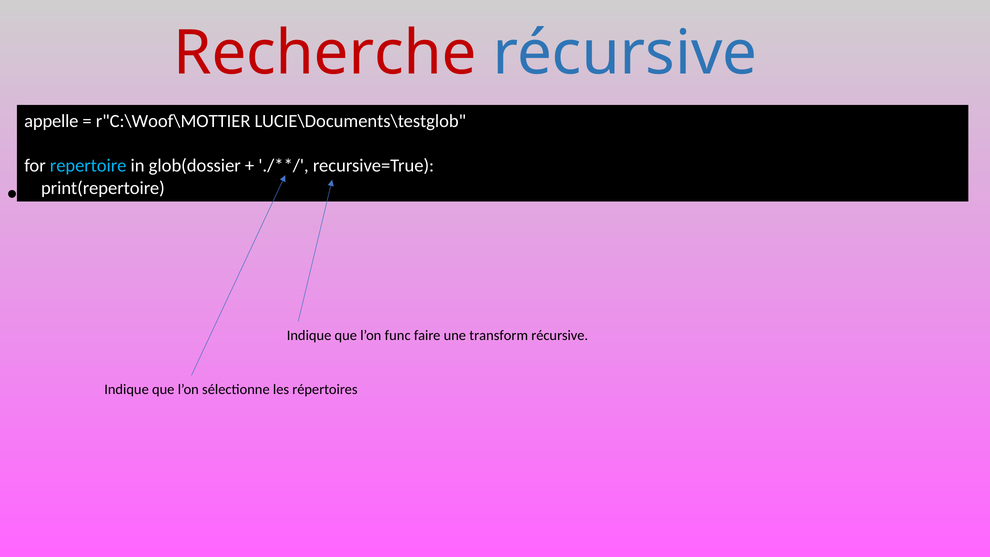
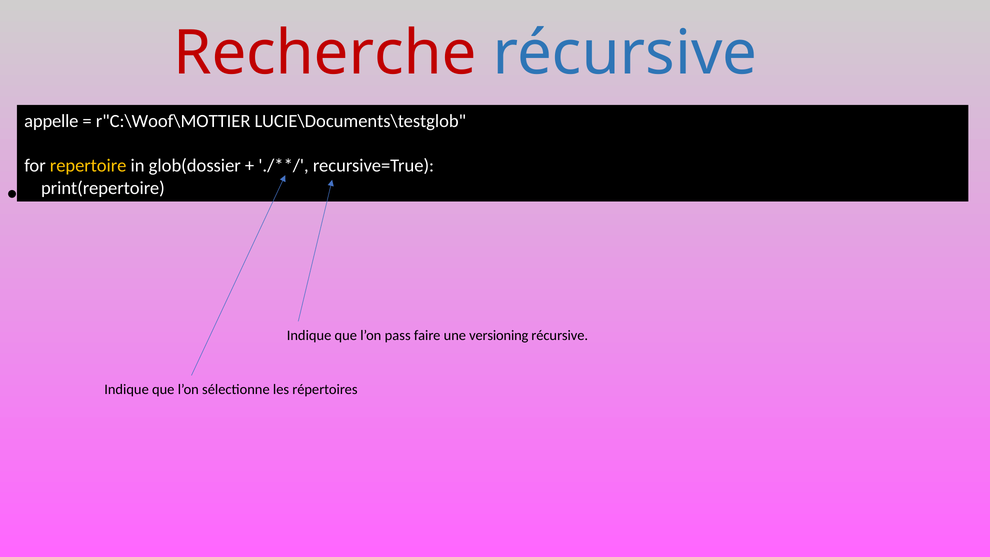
repertoire colour: light blue -> yellow
func: func -> pass
transform: transform -> versioning
